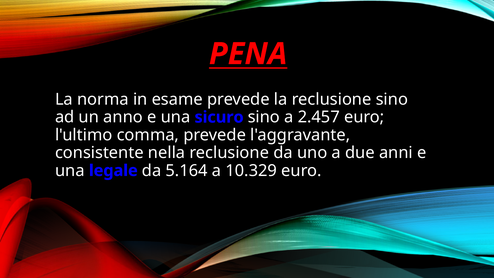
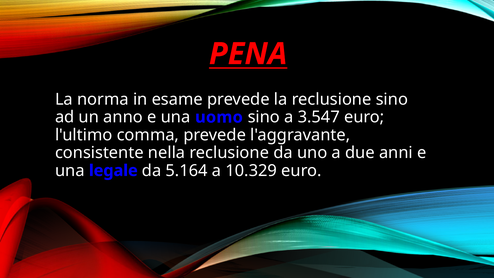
sicuro: sicuro -> uomo
2.457: 2.457 -> 3.547
